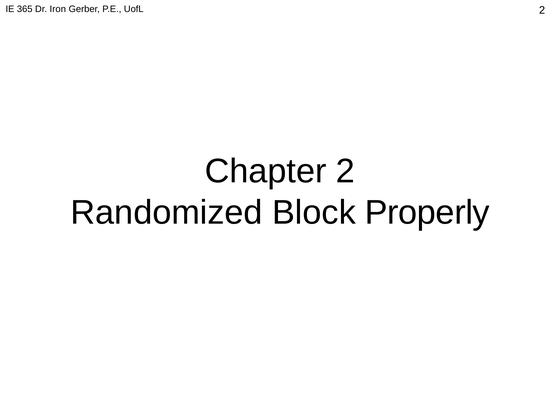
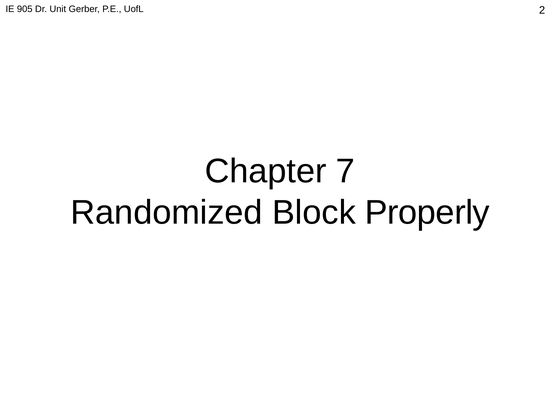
365: 365 -> 905
Iron: Iron -> Unit
Chapter 2: 2 -> 7
